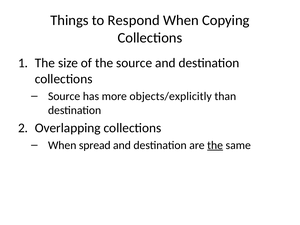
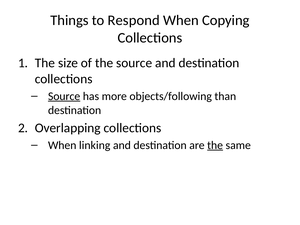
Source at (64, 96) underline: none -> present
objects/explicitly: objects/explicitly -> objects/following
spread: spread -> linking
